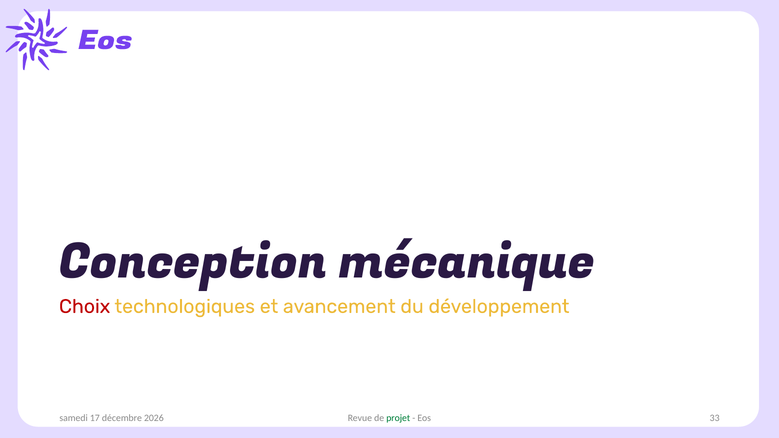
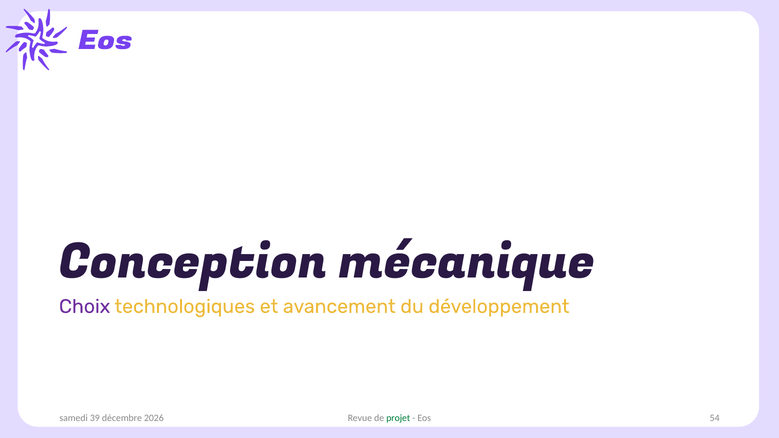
Choix colour: red -> purple
17: 17 -> 39
33: 33 -> 54
